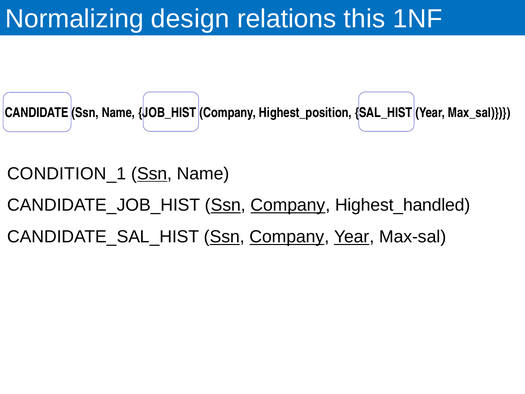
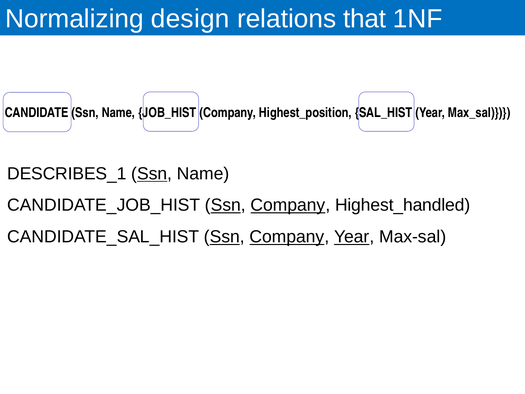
this: this -> that
CONDITION_1: CONDITION_1 -> DESCRIBES_1
